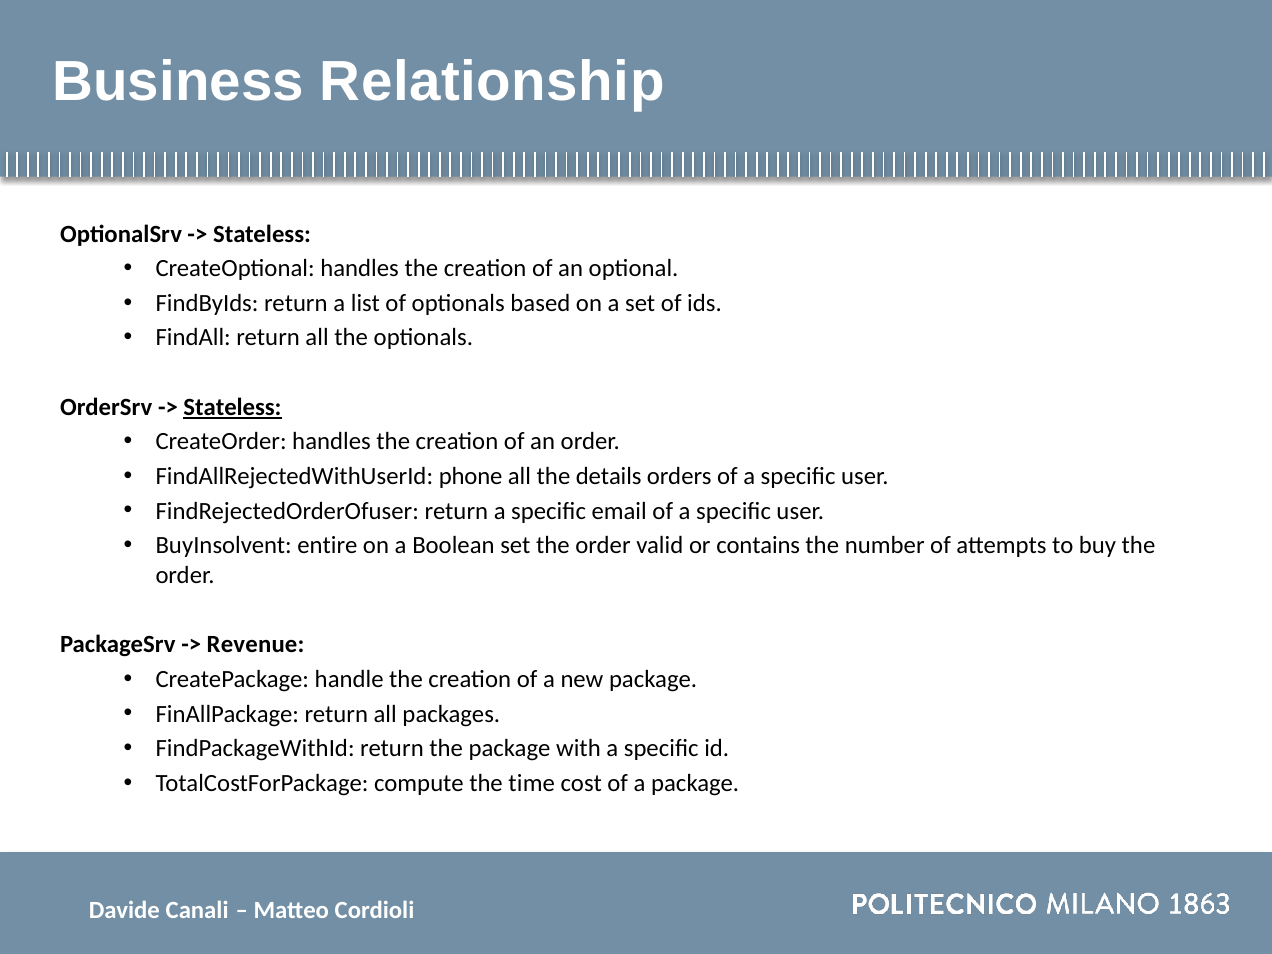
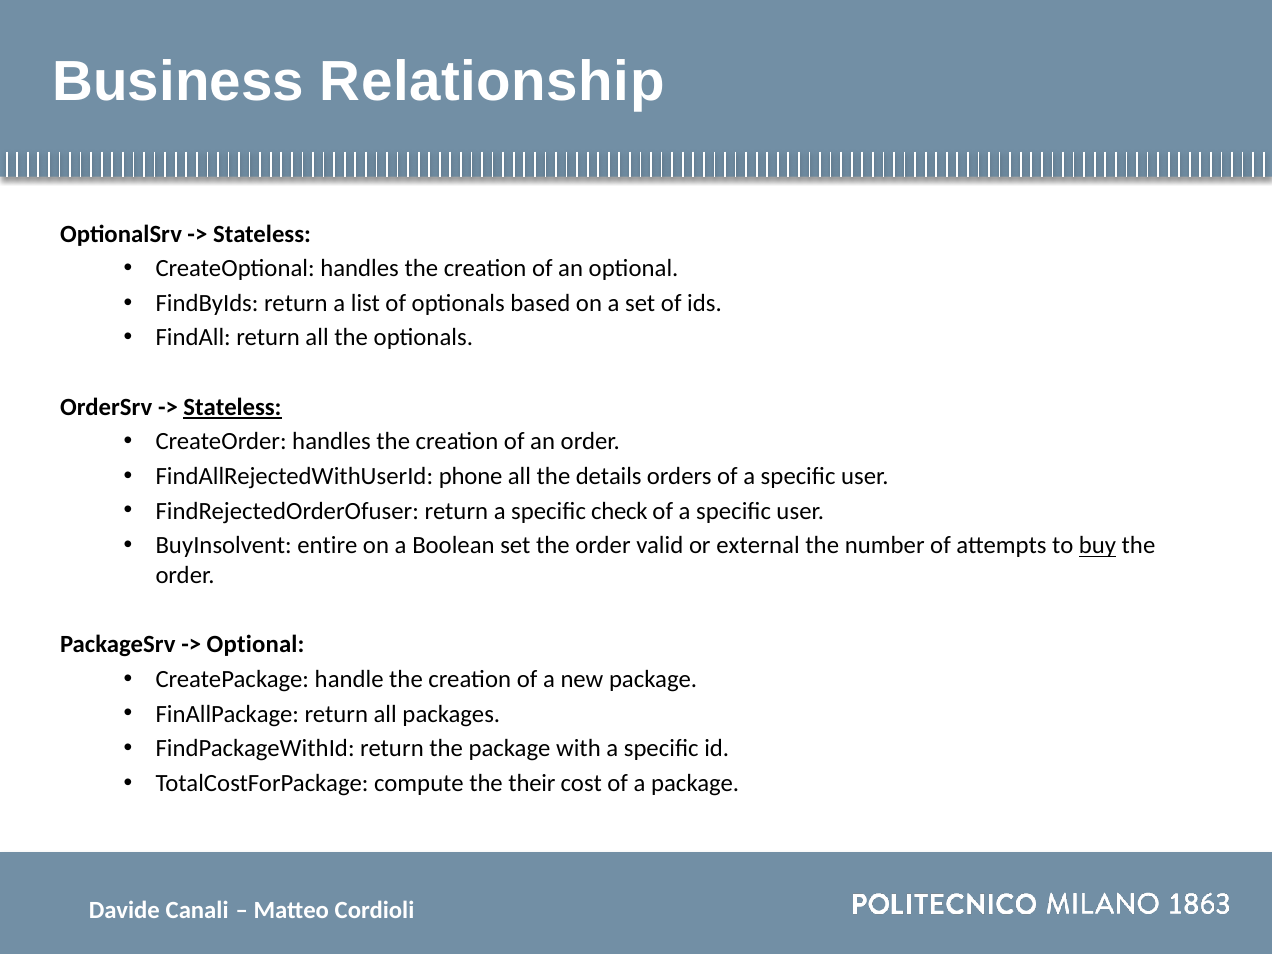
email: email -> check
contains: contains -> external
buy underline: none -> present
Revenue at (256, 645): Revenue -> Optional
time: time -> their
